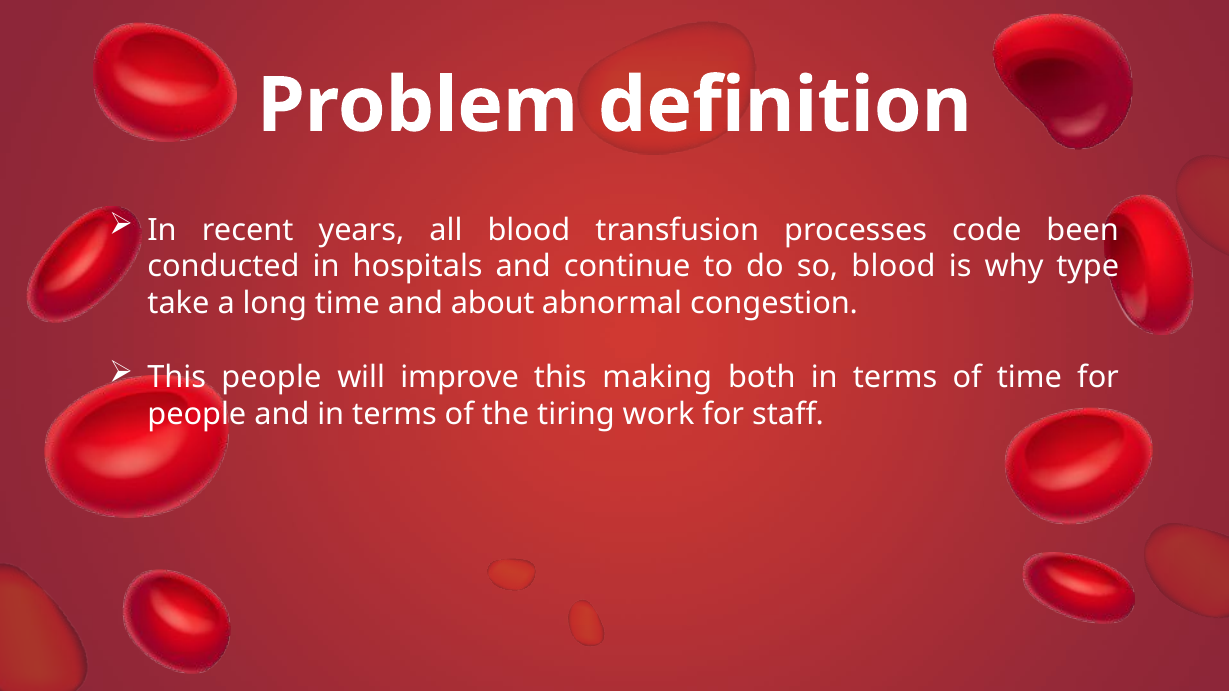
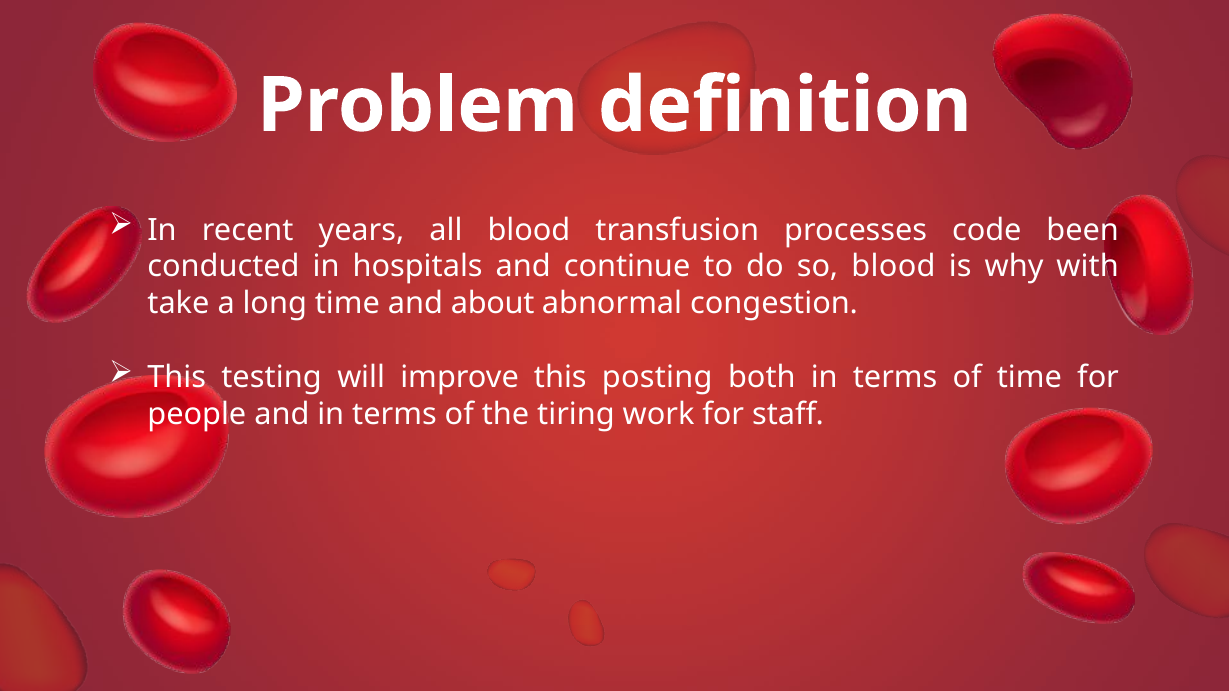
type: type -> with
This people: people -> testing
making: making -> posting
